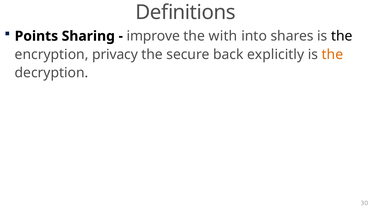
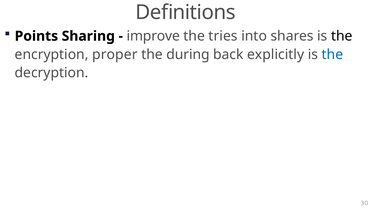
with: with -> tries
privacy: privacy -> proper
secure: secure -> during
the at (332, 54) colour: orange -> blue
